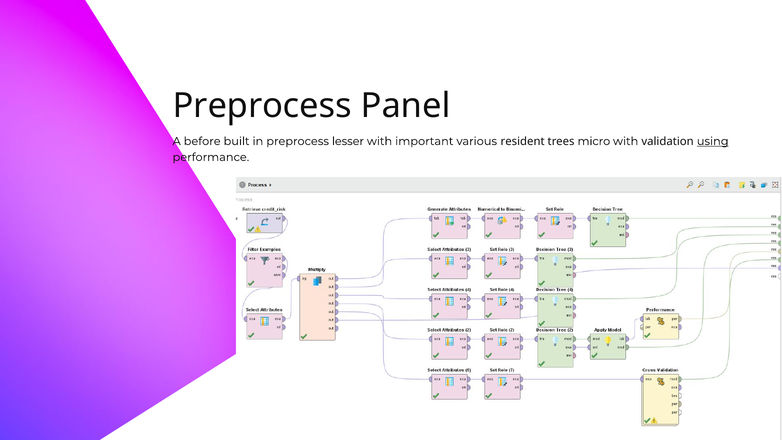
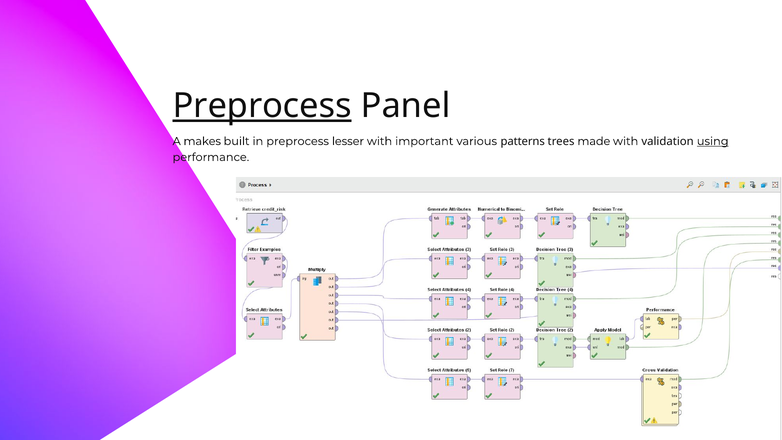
Preprocess at (262, 106) underline: none -> present
before: before -> makes
resident: resident -> patterns
micro: micro -> made
